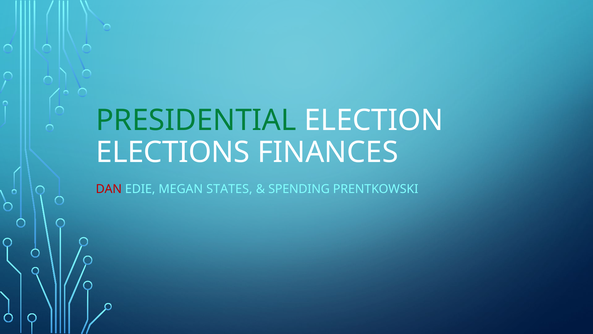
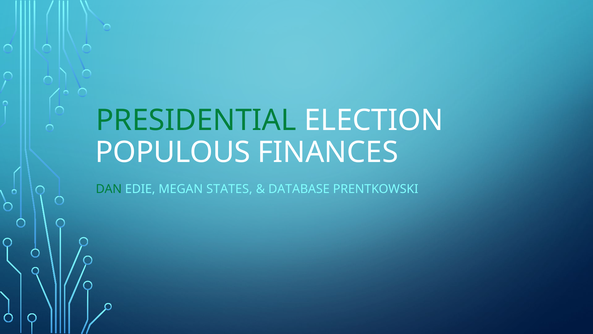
ELECTIONS: ELECTIONS -> POPULOUS
DAN colour: red -> green
SPENDING: SPENDING -> DATABASE
